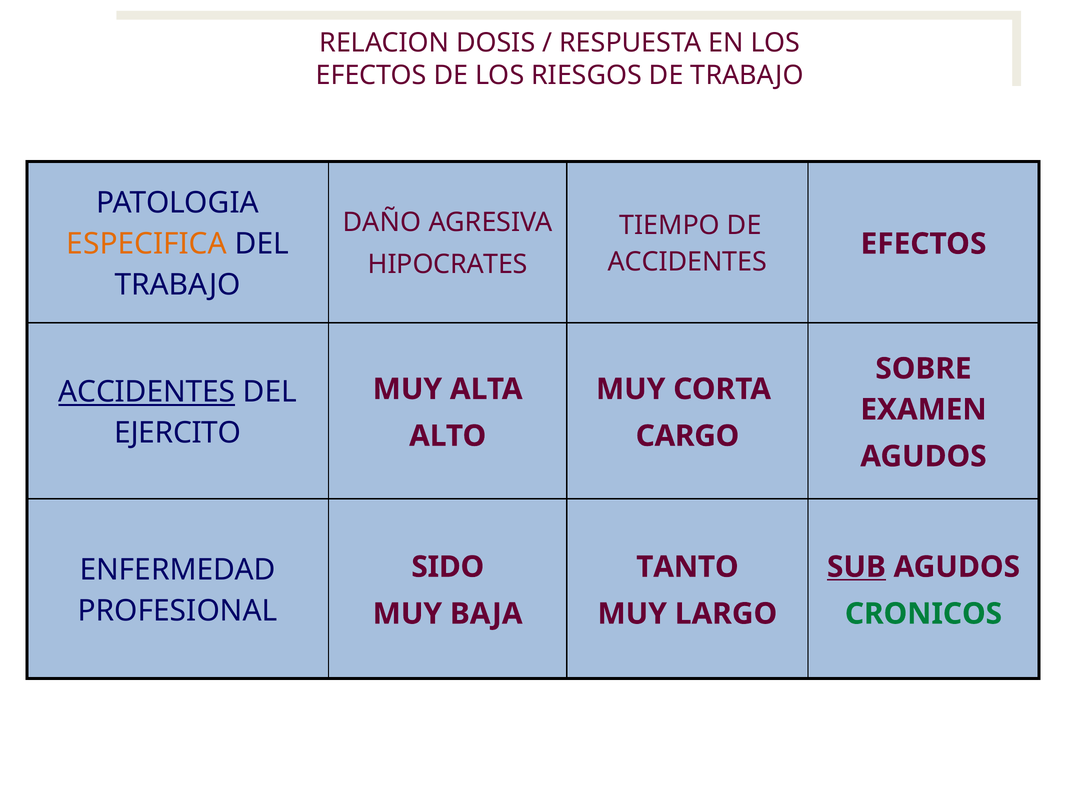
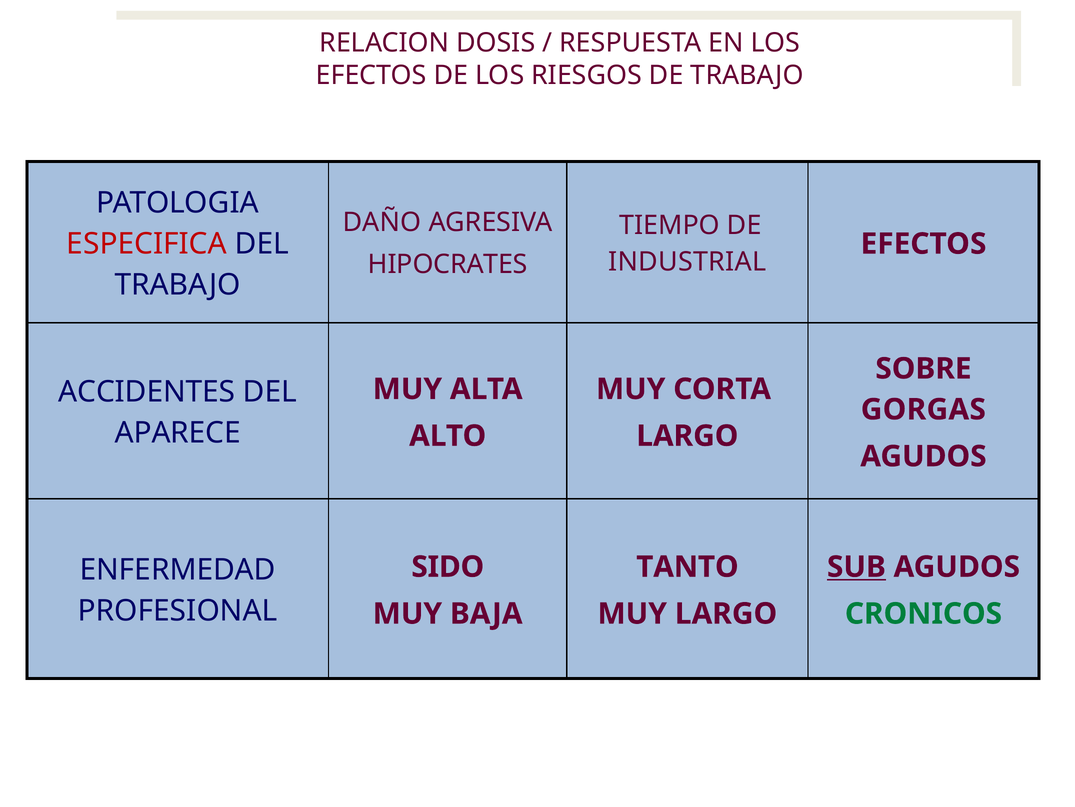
ESPECIFICA colour: orange -> red
ACCIDENTES at (687, 262): ACCIDENTES -> INDUSTRIAL
ACCIDENTES at (147, 392) underline: present -> none
EXAMEN: EXAMEN -> GORGAS
EJERCITO: EJERCITO -> APARECE
CARGO at (687, 436): CARGO -> LARGO
